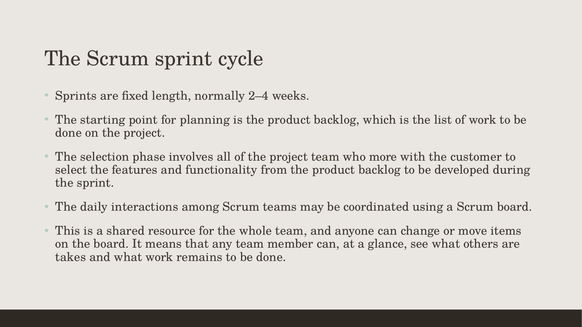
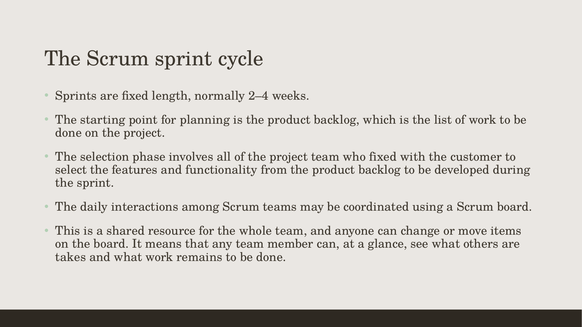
who more: more -> fixed
